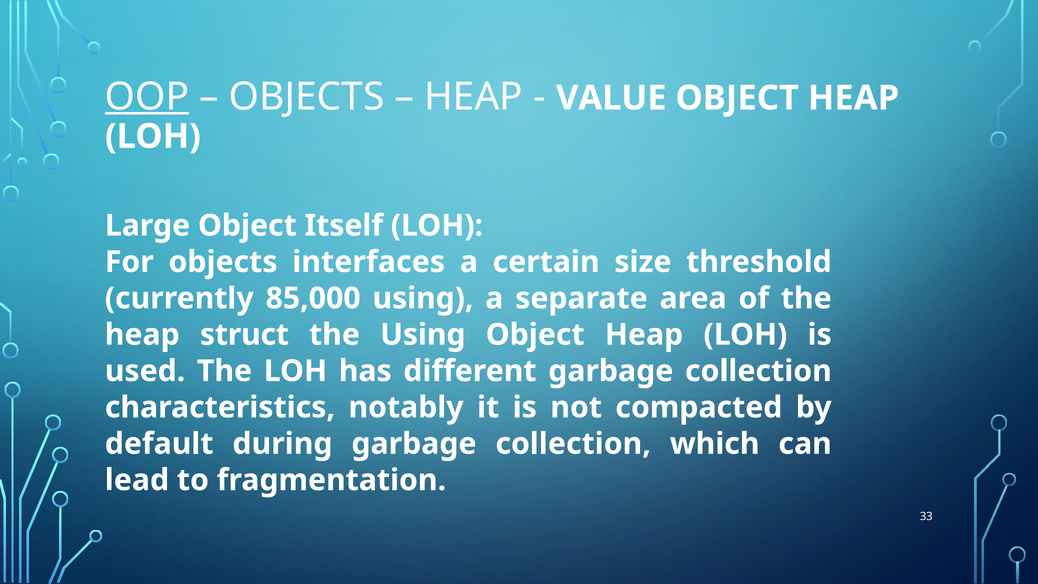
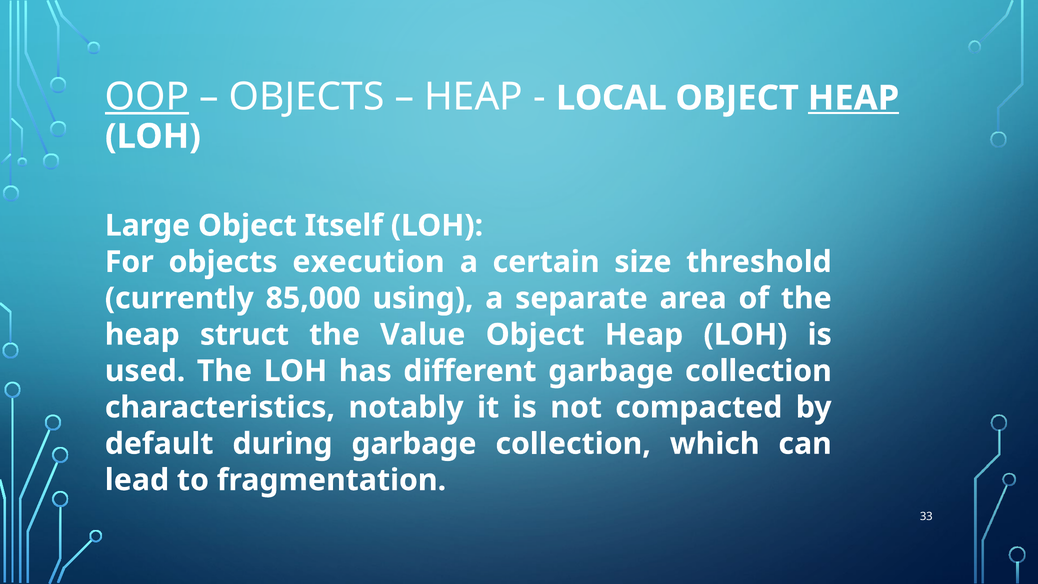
VALUE: VALUE -> LOCAL
HEAP at (854, 98) underline: none -> present
interfaces: interfaces -> execution
the Using: Using -> Value
